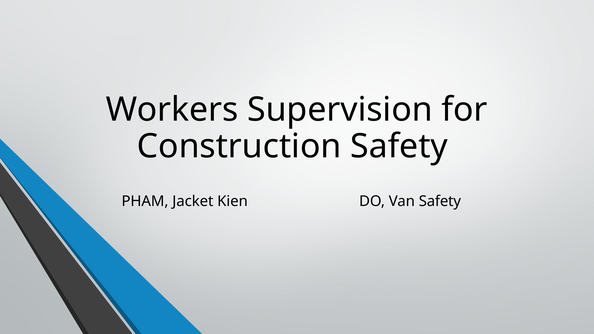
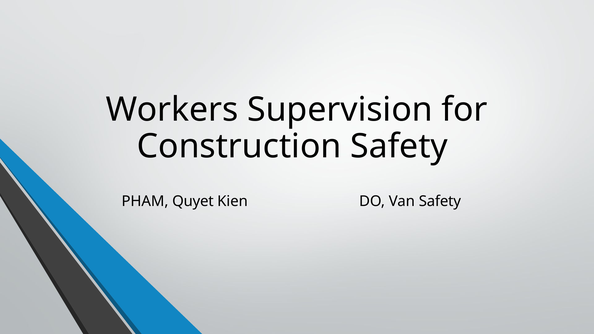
Jacket: Jacket -> Quyet
